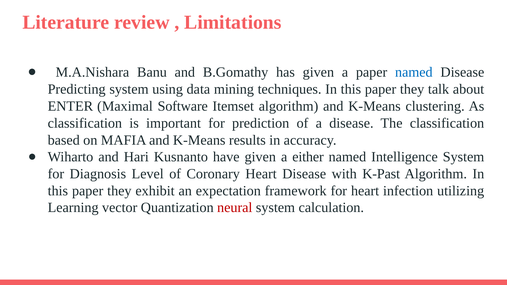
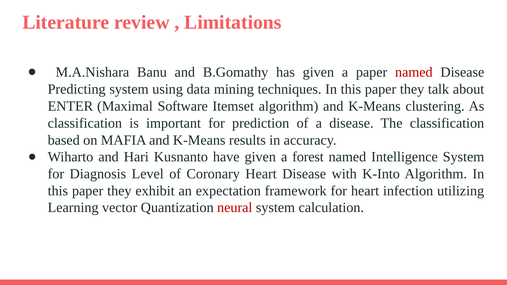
named at (414, 72) colour: blue -> red
either: either -> forest
K-Past: K-Past -> K-Into
